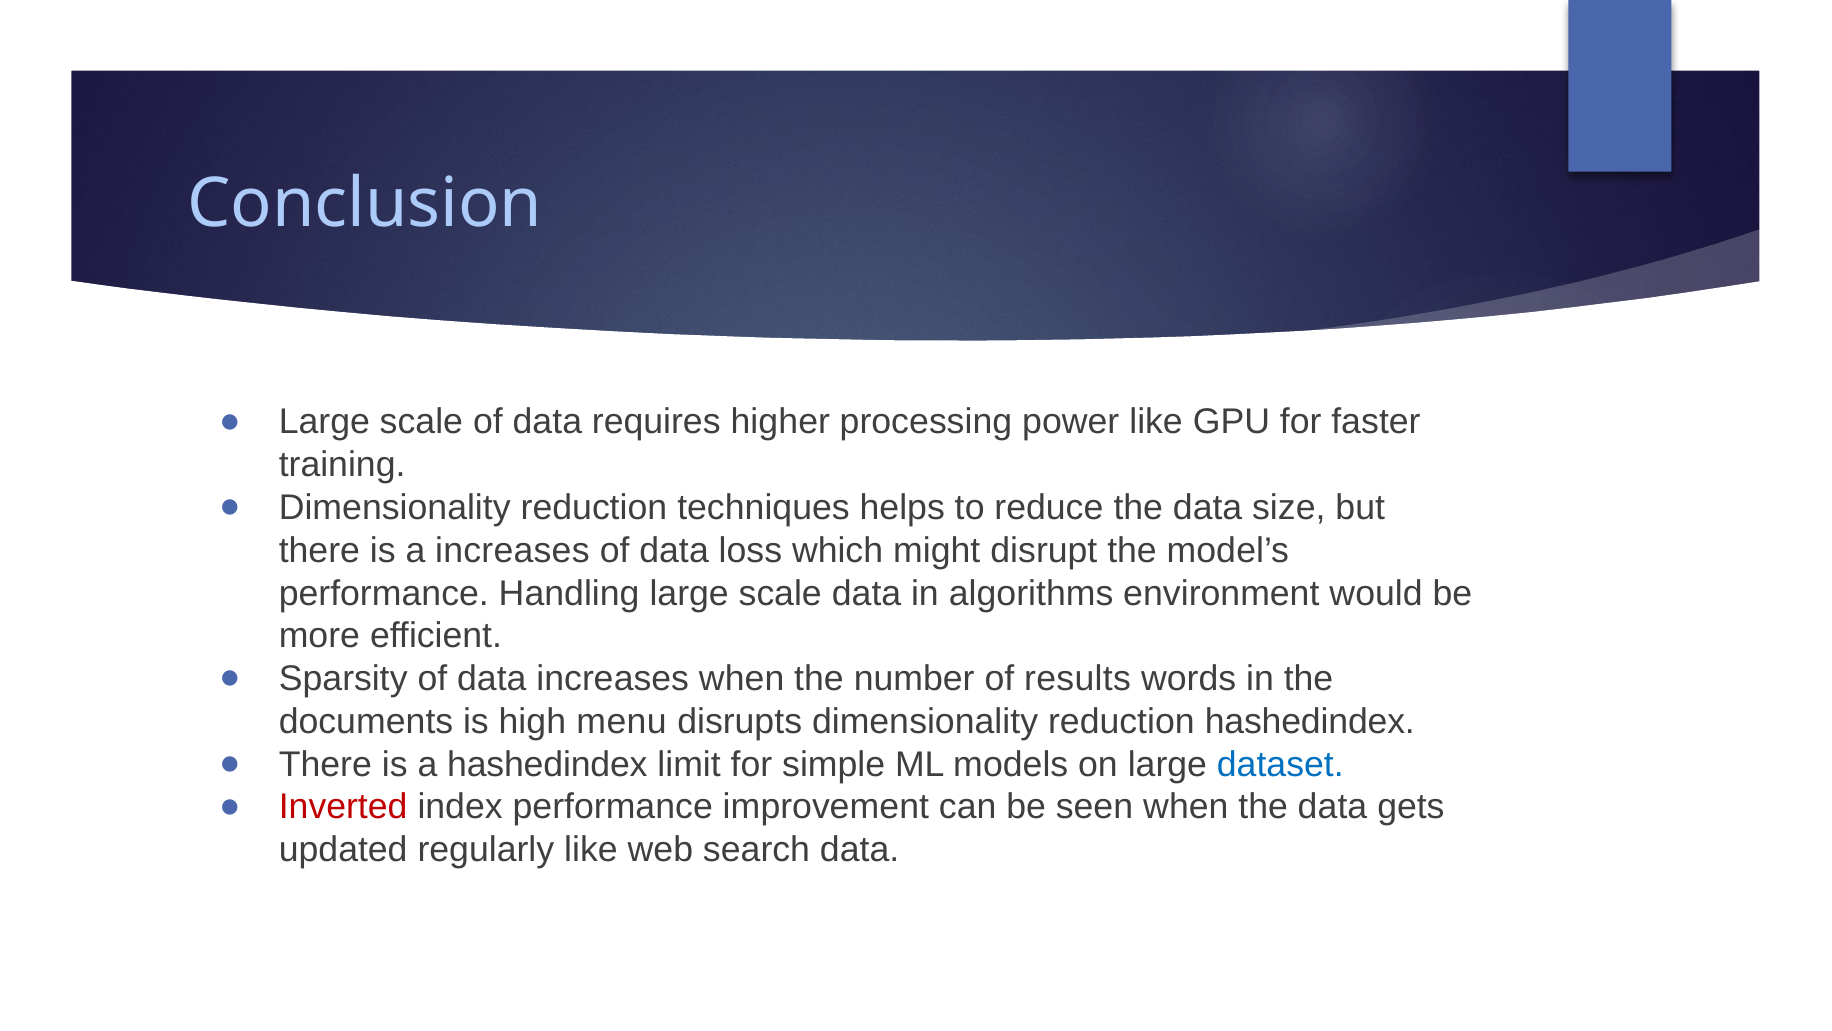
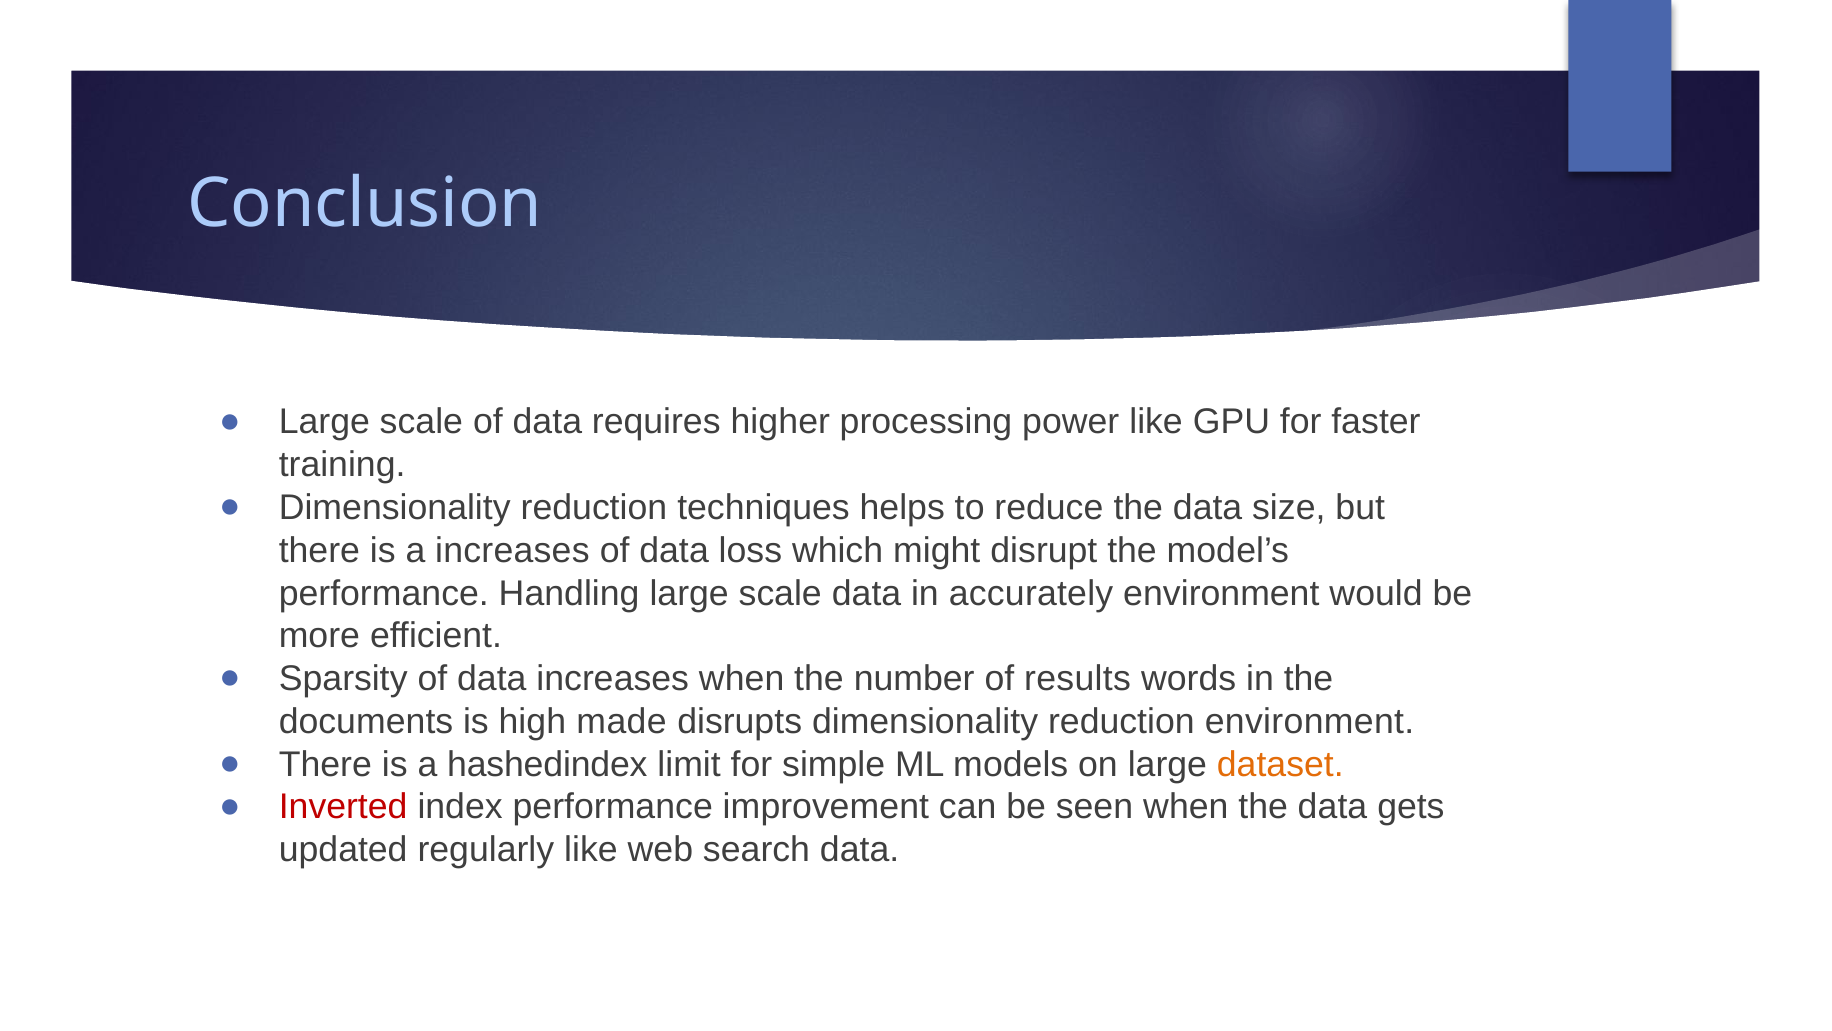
algorithms: algorithms -> accurately
menu: menu -> made
reduction hashedindex: hashedindex -> environment
dataset colour: blue -> orange
